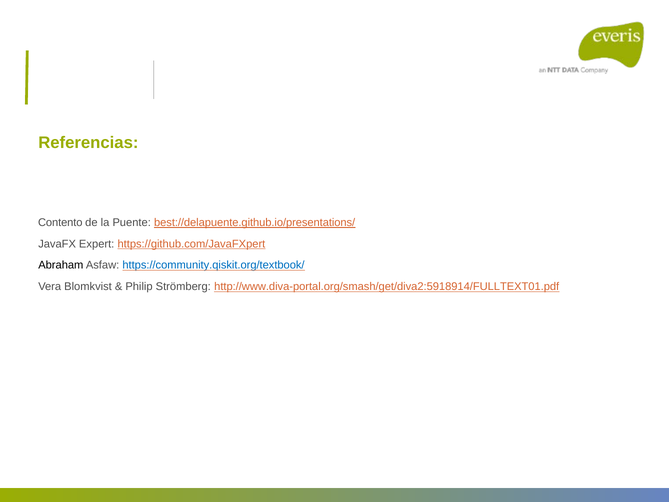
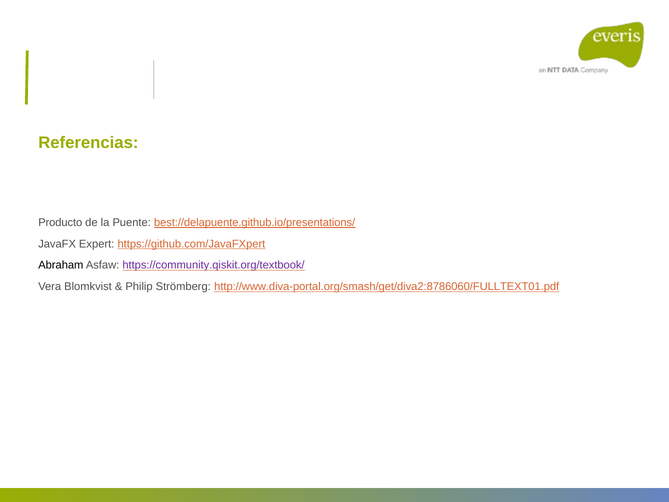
Contento: Contento -> Producto
https://community.qiskit.org/textbook/ colour: blue -> purple
http://www.diva-portal.org/smash/get/diva2:5918914/FULLTEXT01.pdf: http://www.diva-portal.org/smash/get/diva2:5918914/FULLTEXT01.pdf -> http://www.diva-portal.org/smash/get/diva2:8786060/FULLTEXT01.pdf
